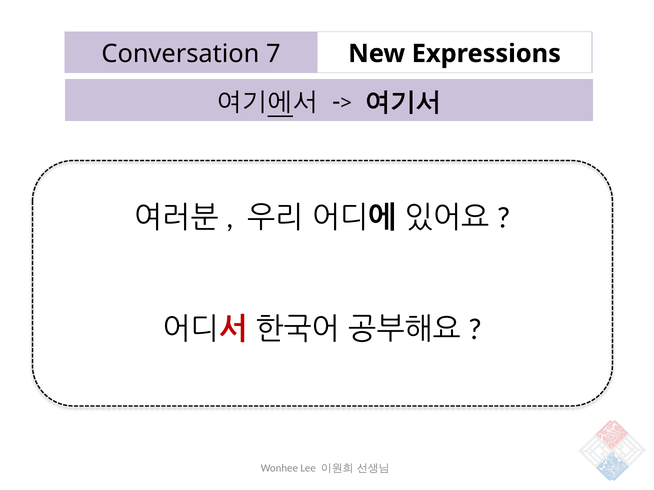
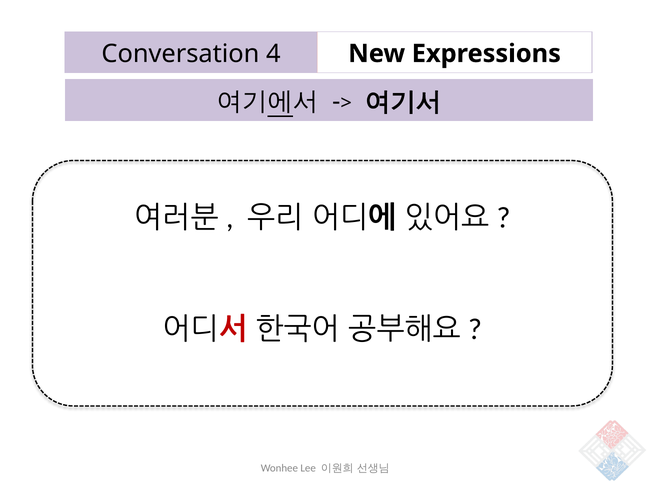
7: 7 -> 4
